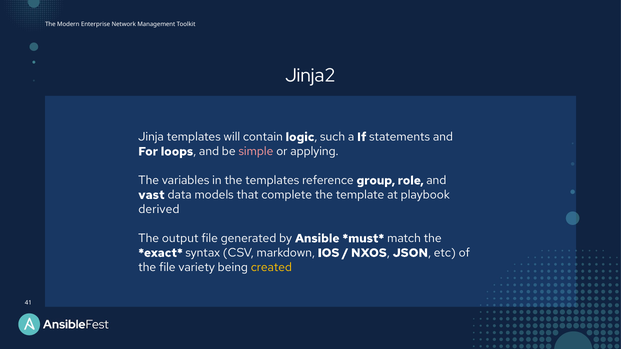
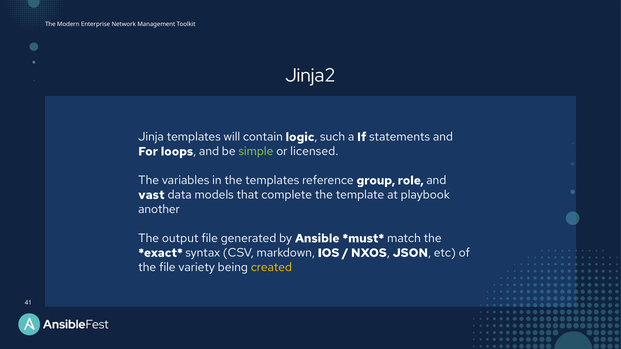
simple colour: pink -> light green
applying: applying -> licensed
derived: derived -> another
